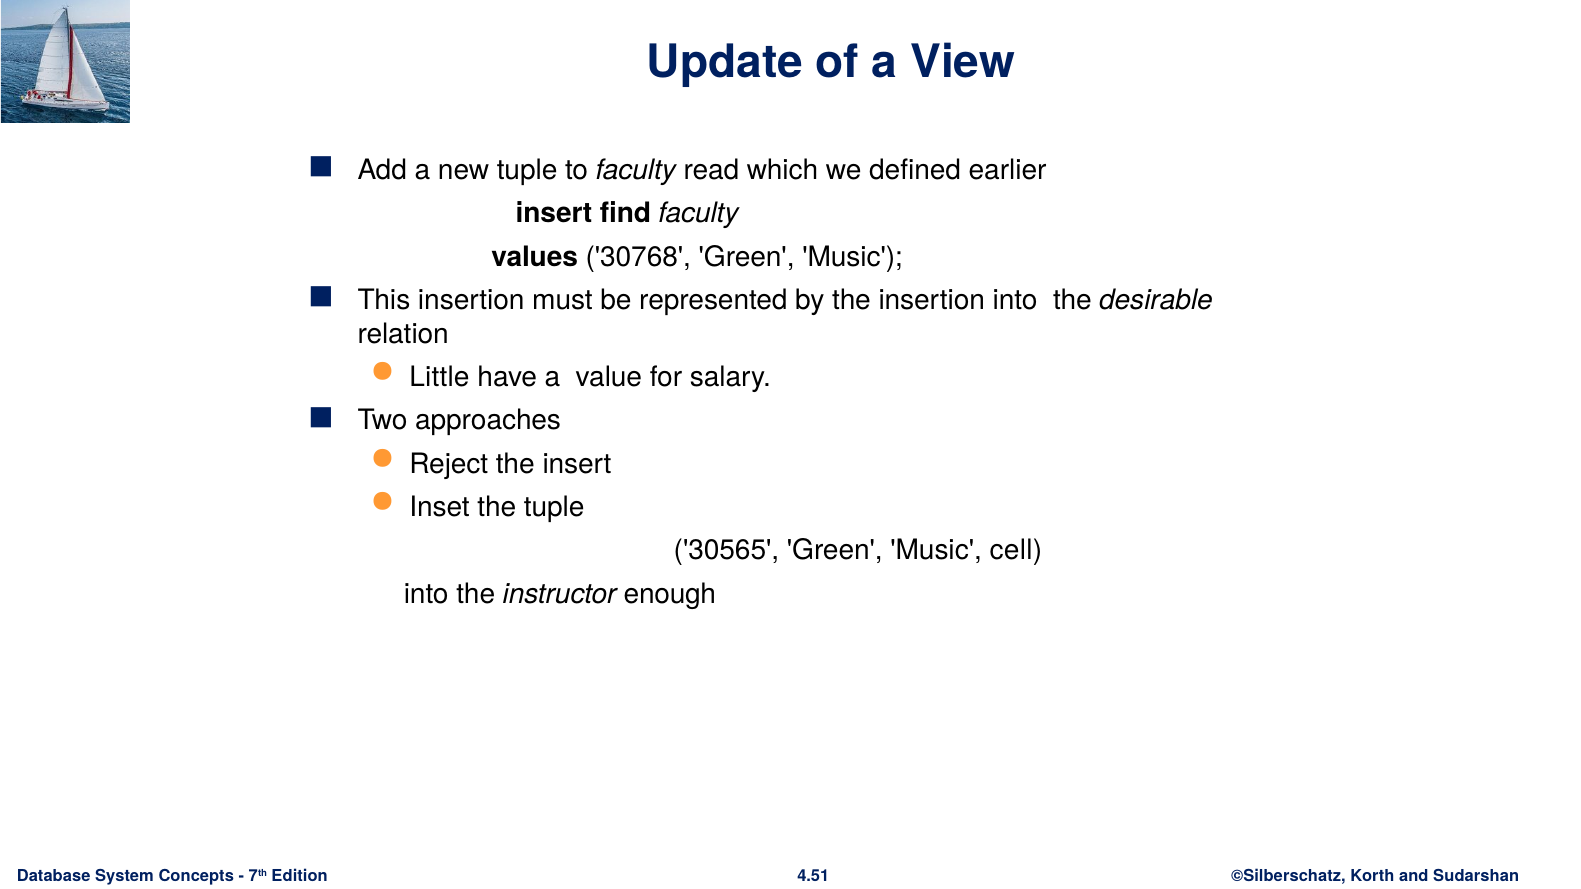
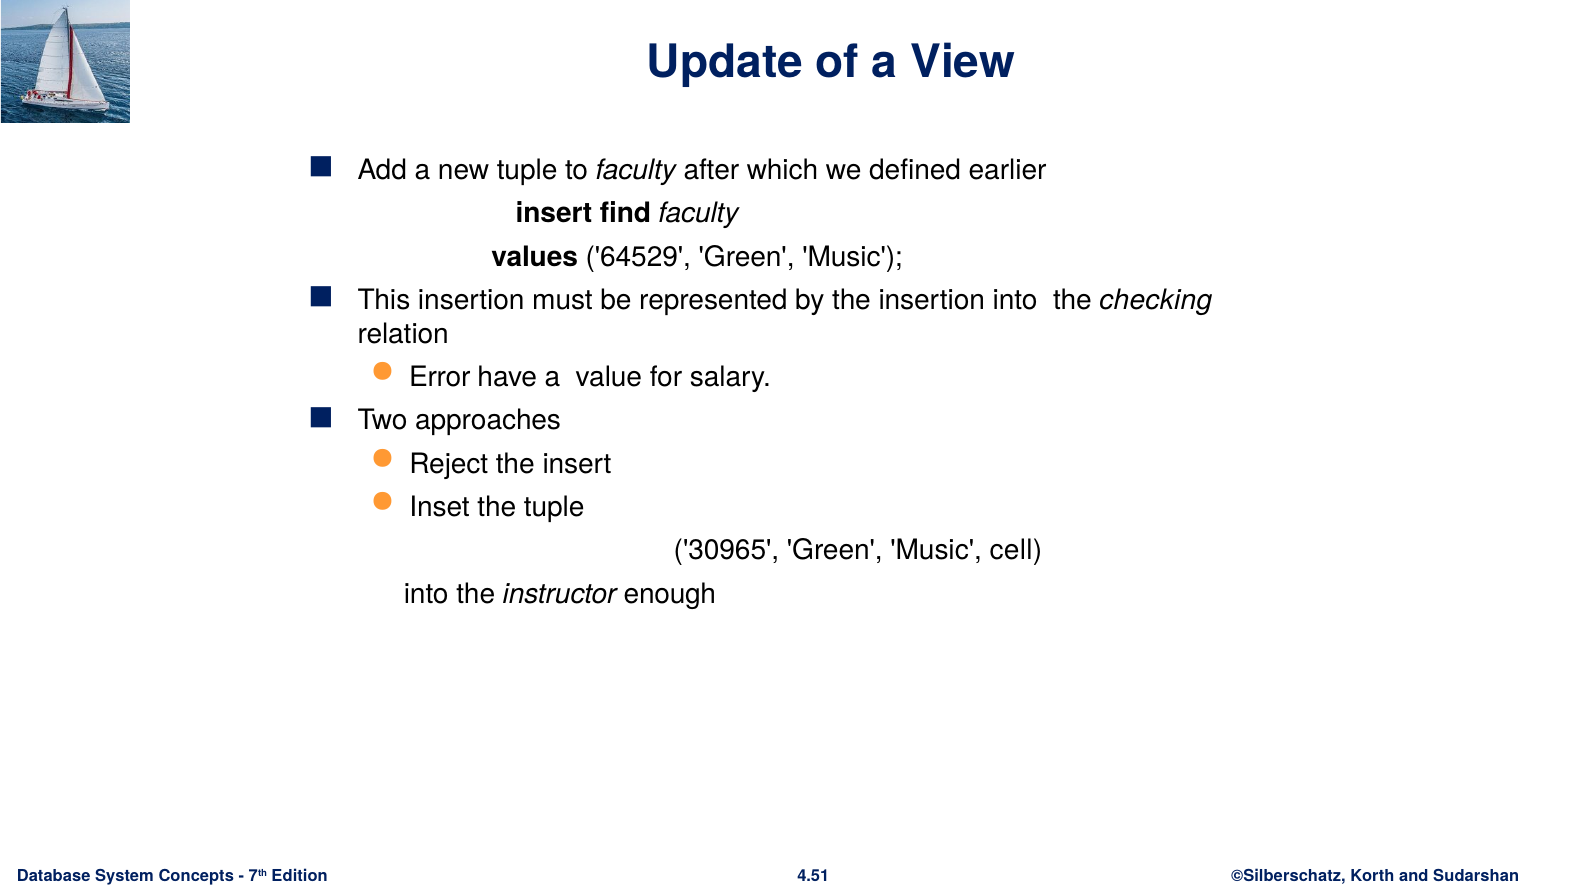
read: read -> after
30768: 30768 -> 64529
desirable: desirable -> checking
Little: Little -> Error
30565: 30565 -> 30965
